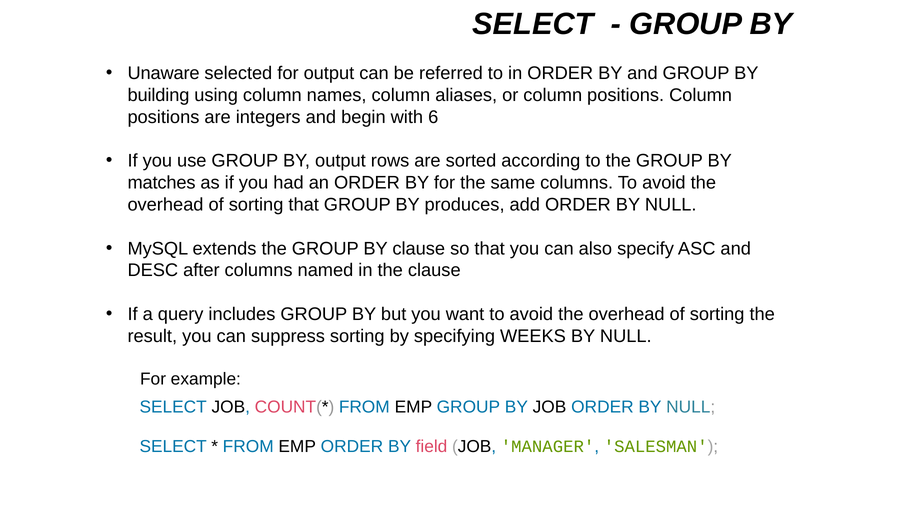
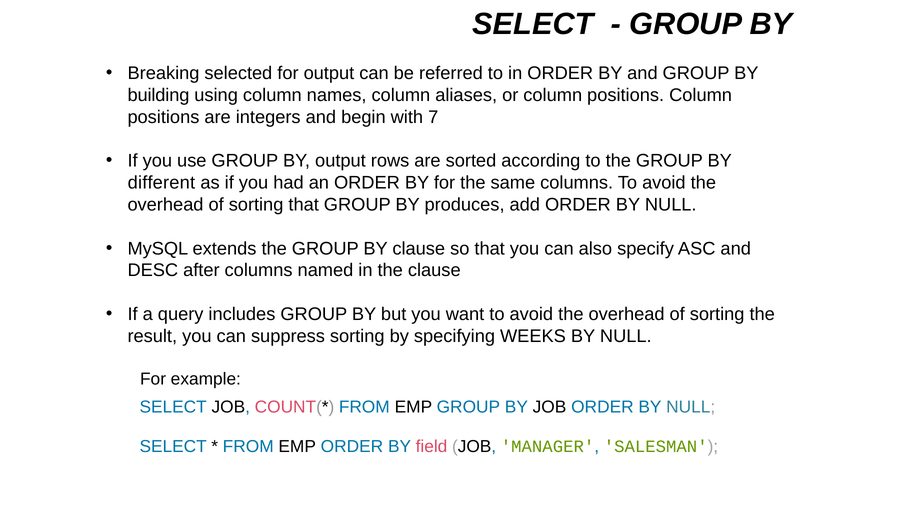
Unaware: Unaware -> Breaking
6: 6 -> 7
matches: matches -> different
